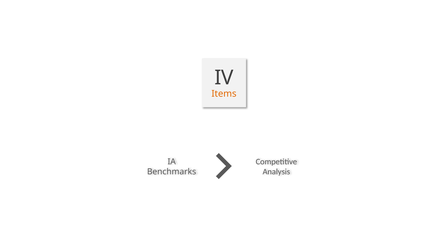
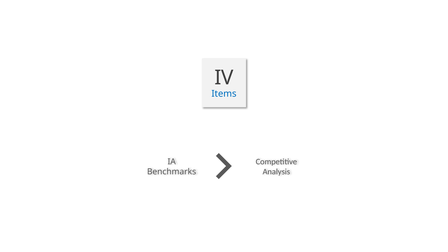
Items colour: orange -> blue
